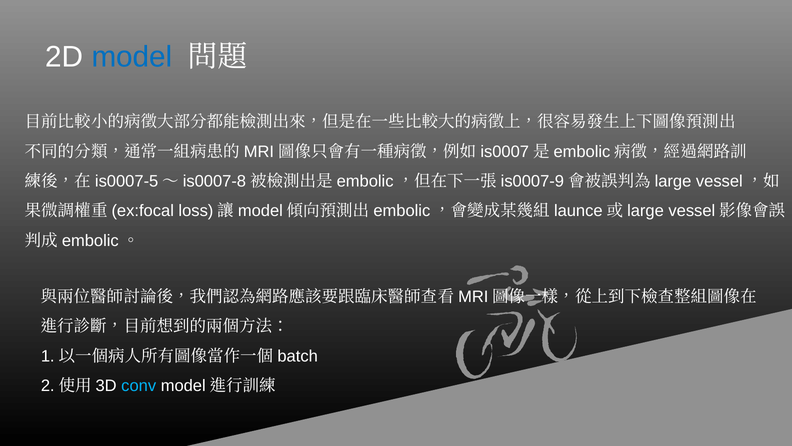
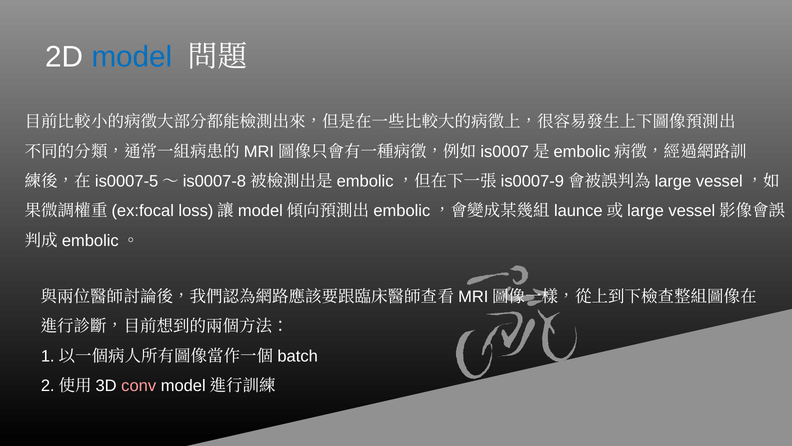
conv colour: light blue -> pink
